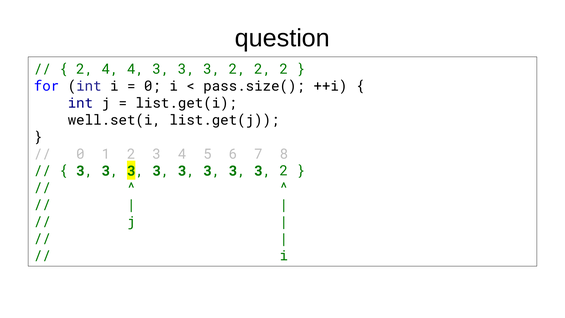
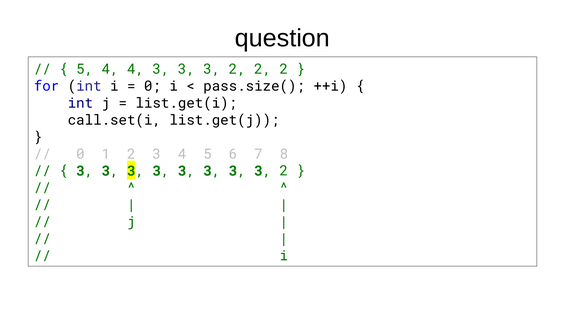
2 at (85, 69): 2 -> 5
well.set(i: well.set(i -> call.set(i
